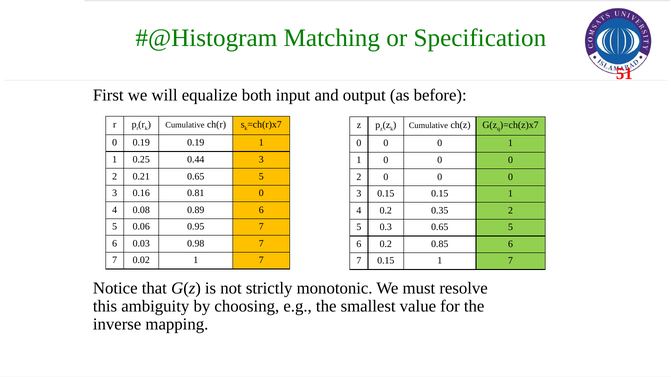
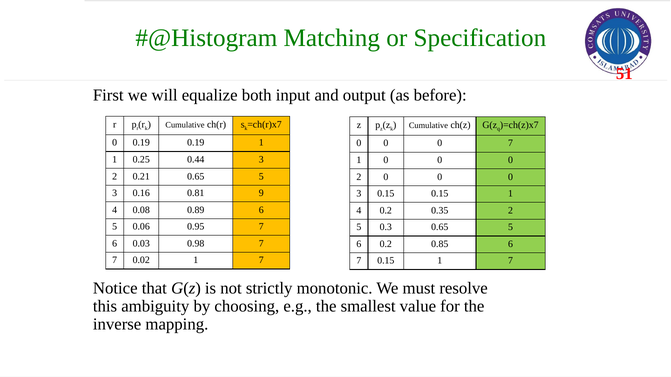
0 1: 1 -> 7
0.81 0: 0 -> 9
